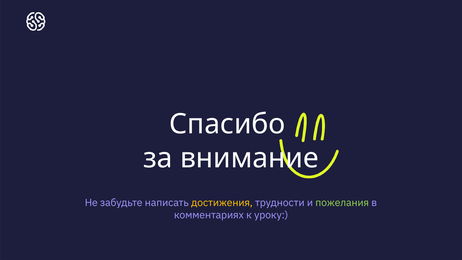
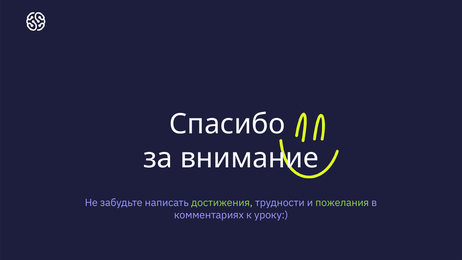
достижения colour: yellow -> light green
